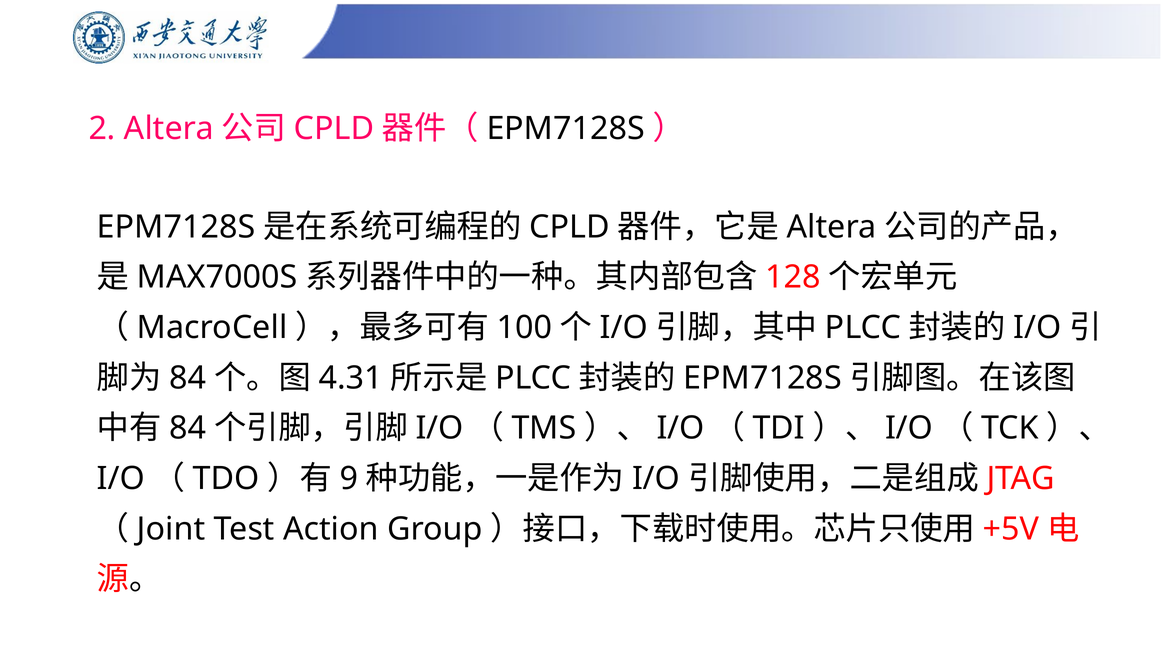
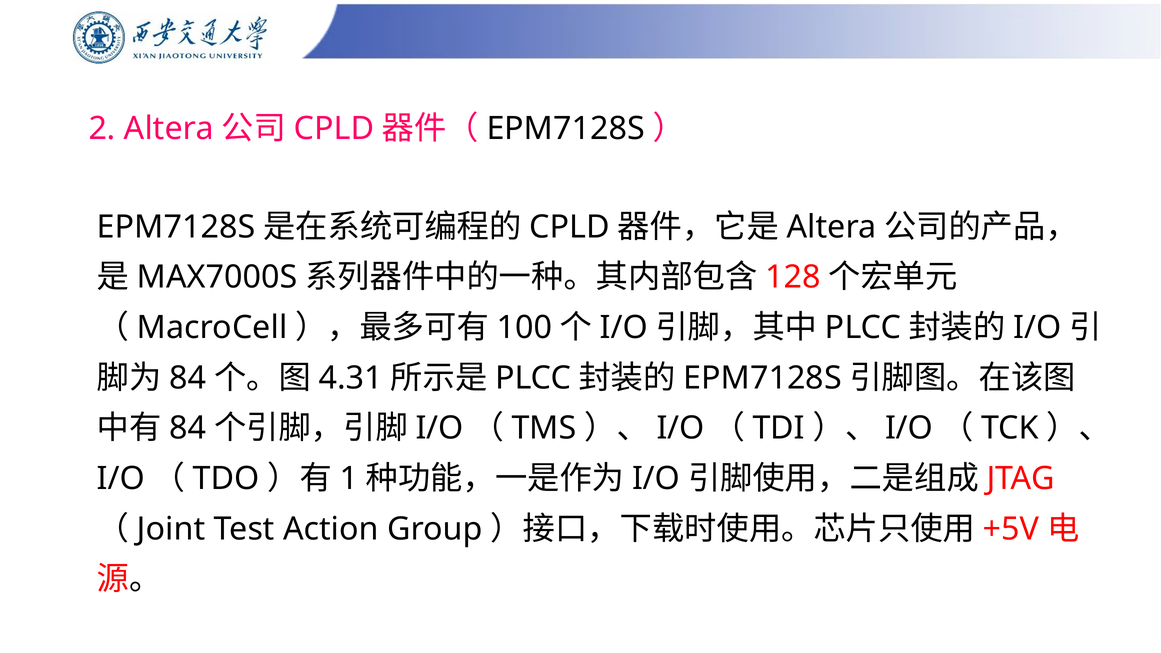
9: 9 -> 1
